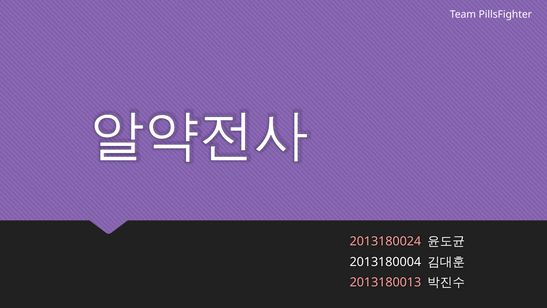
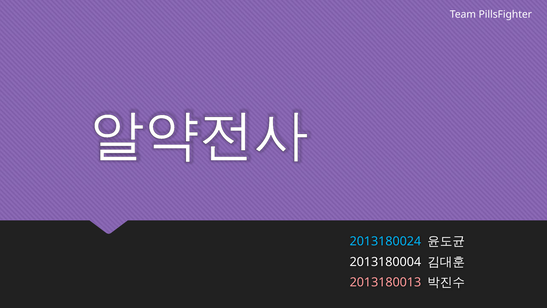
2013180024 colour: pink -> light blue
